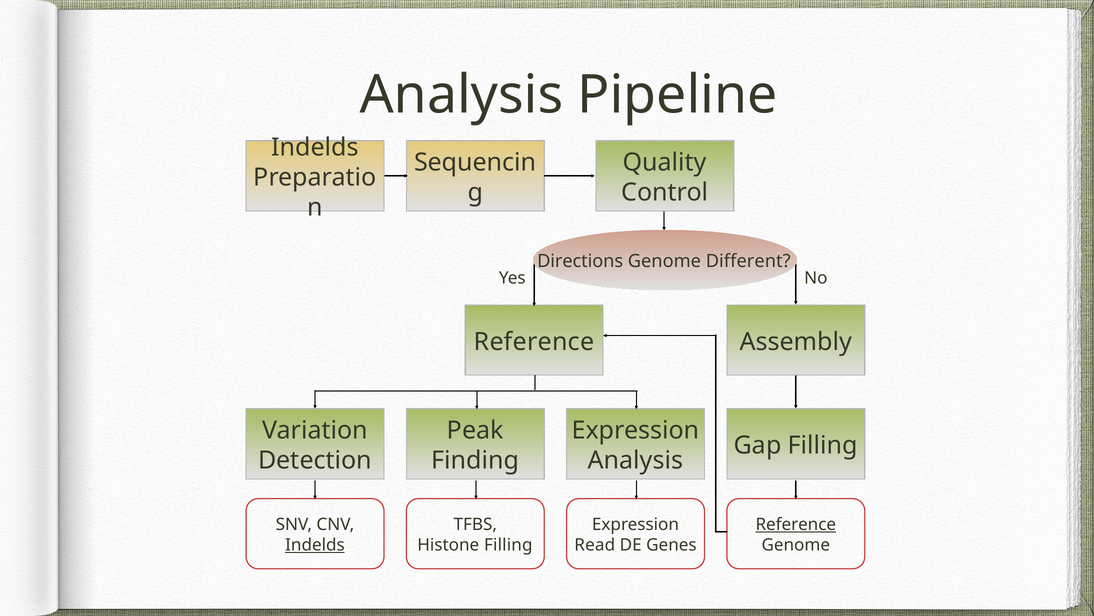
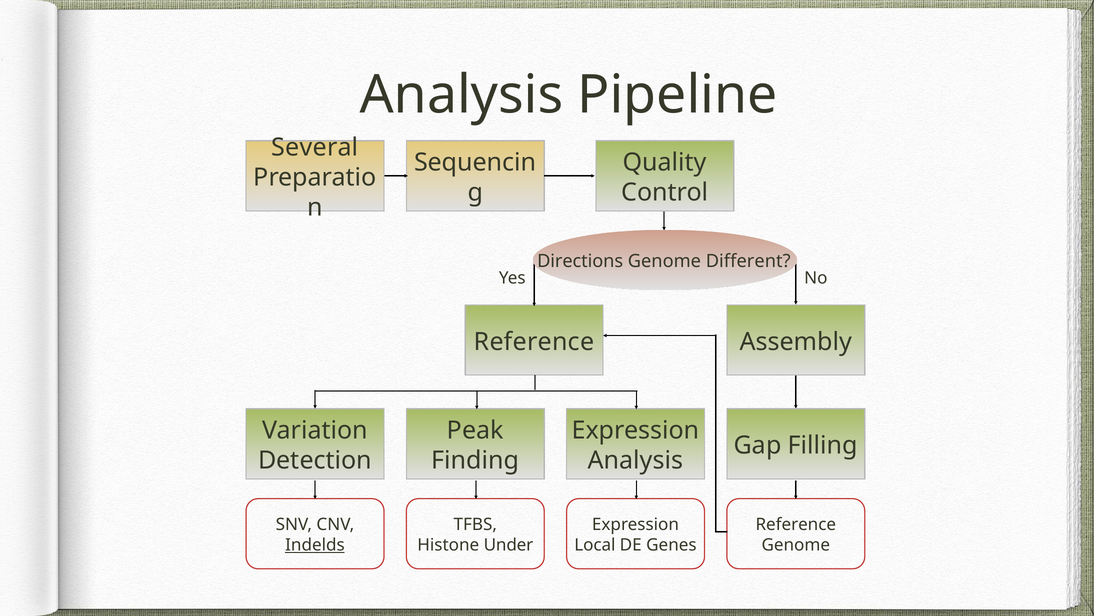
Indelds at (315, 147): Indelds -> Several
Reference at (796, 524) underline: present -> none
Histone Filling: Filling -> Under
Read: Read -> Local
